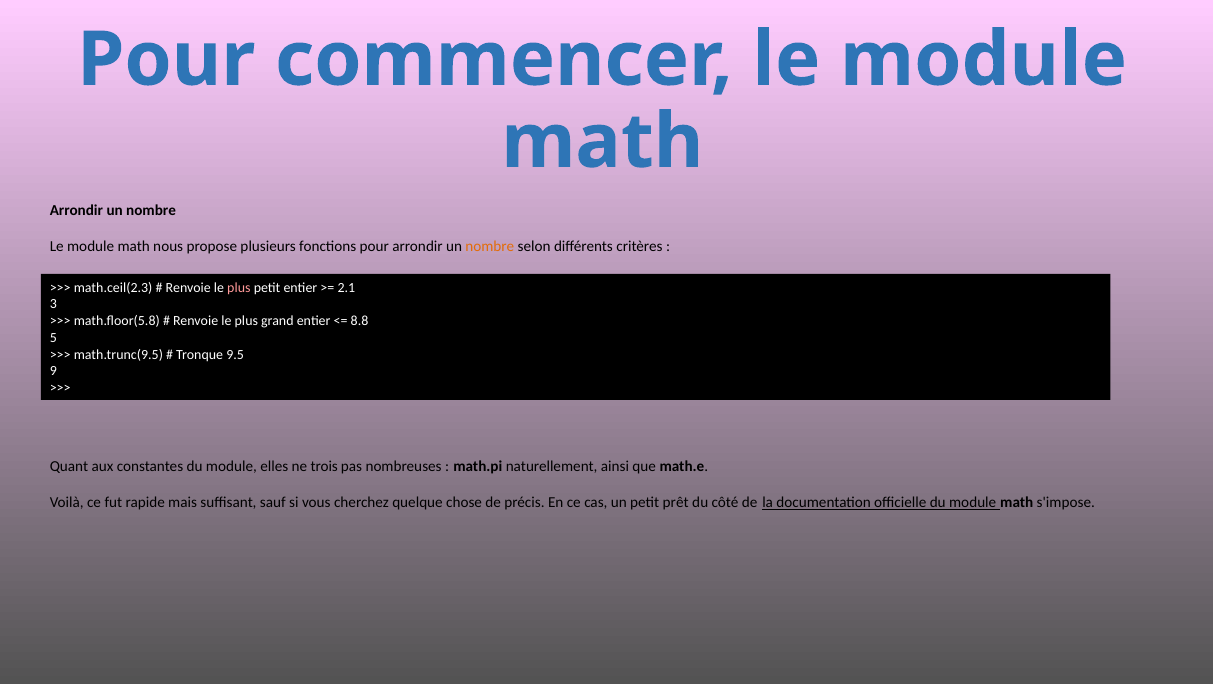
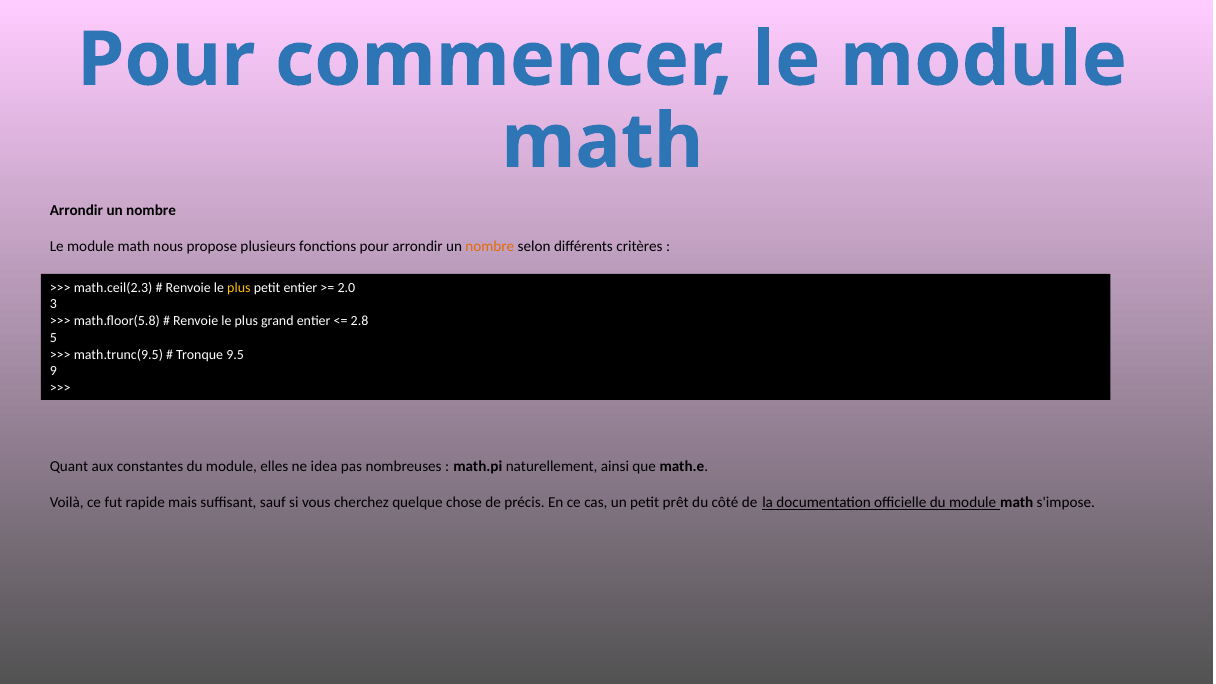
plus at (239, 288) colour: pink -> yellow
2.1: 2.1 -> 2.0
8.8: 8.8 -> 2.8
trois: trois -> idea
